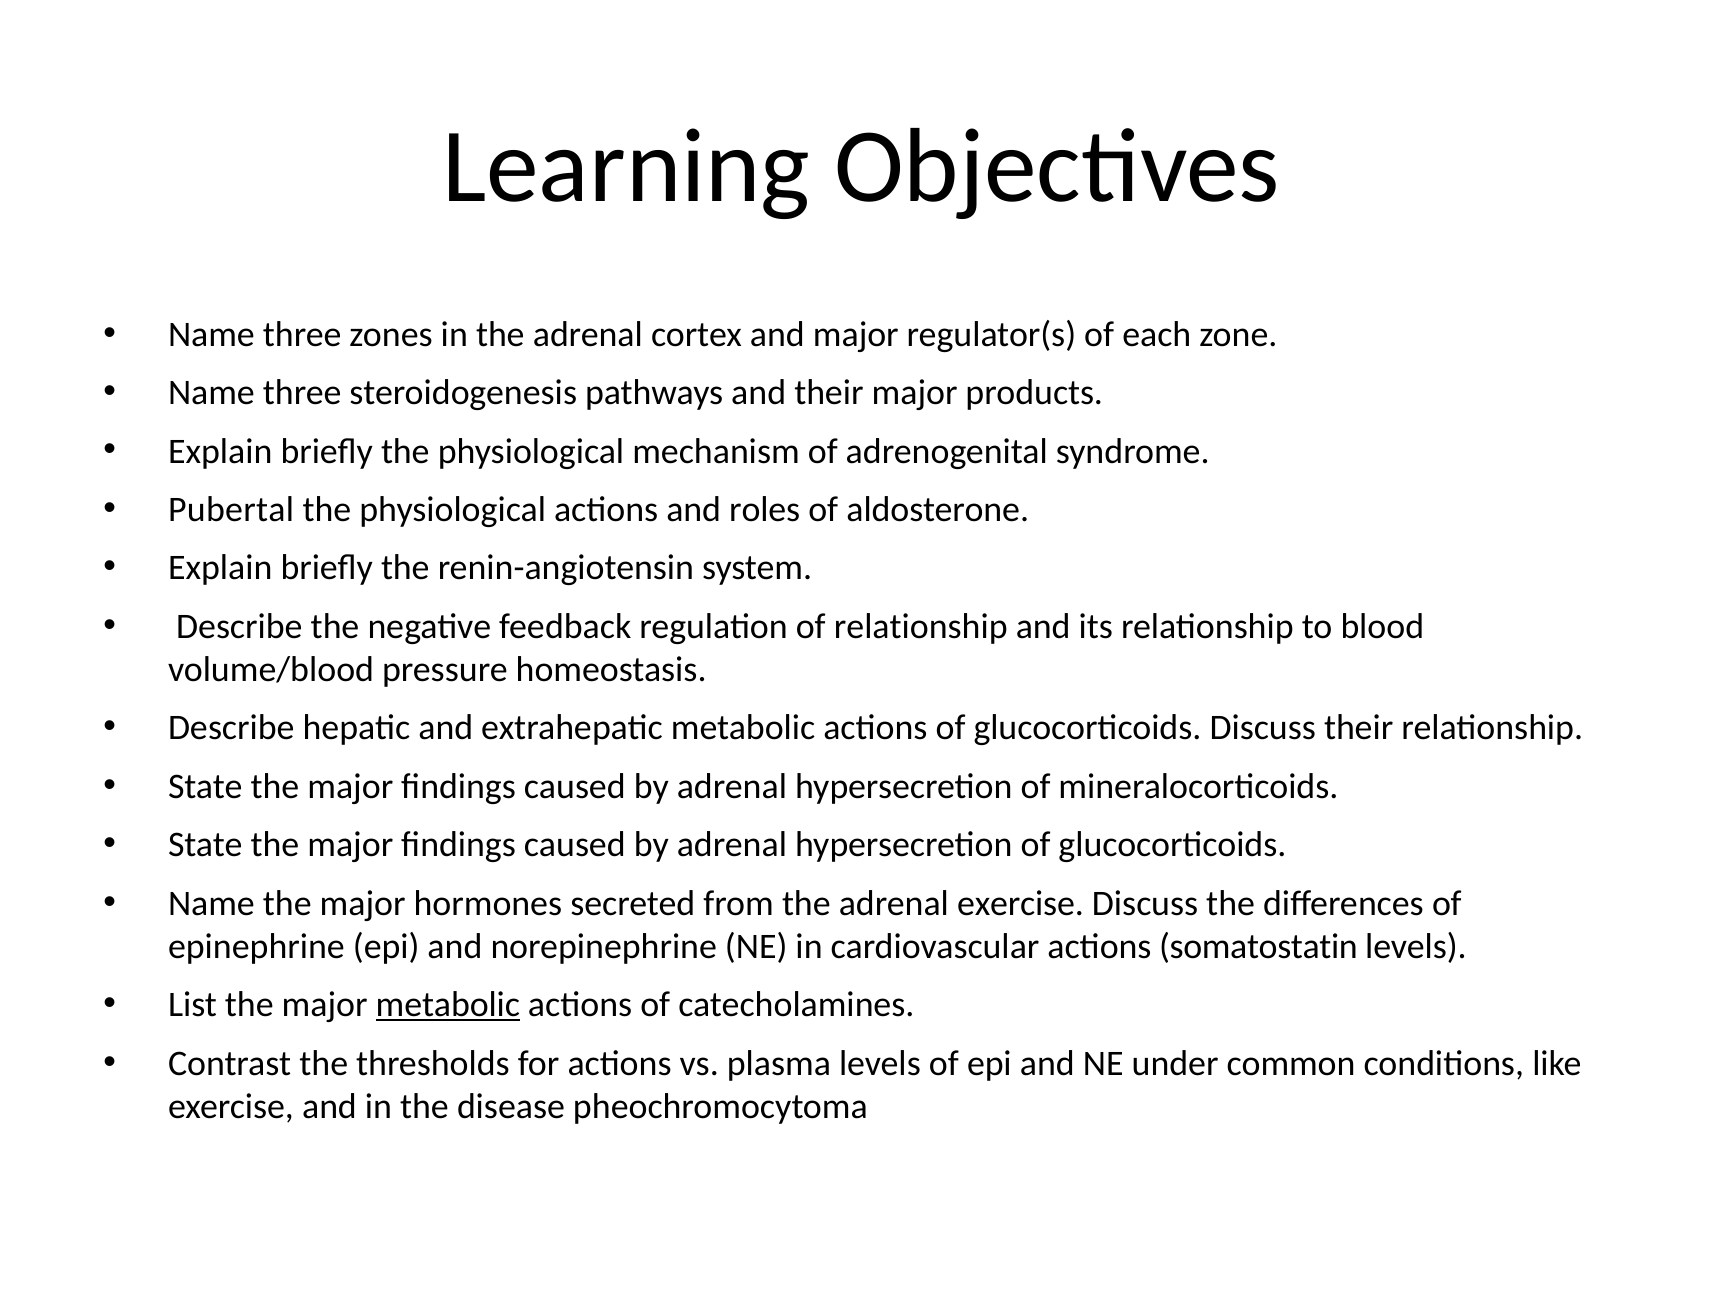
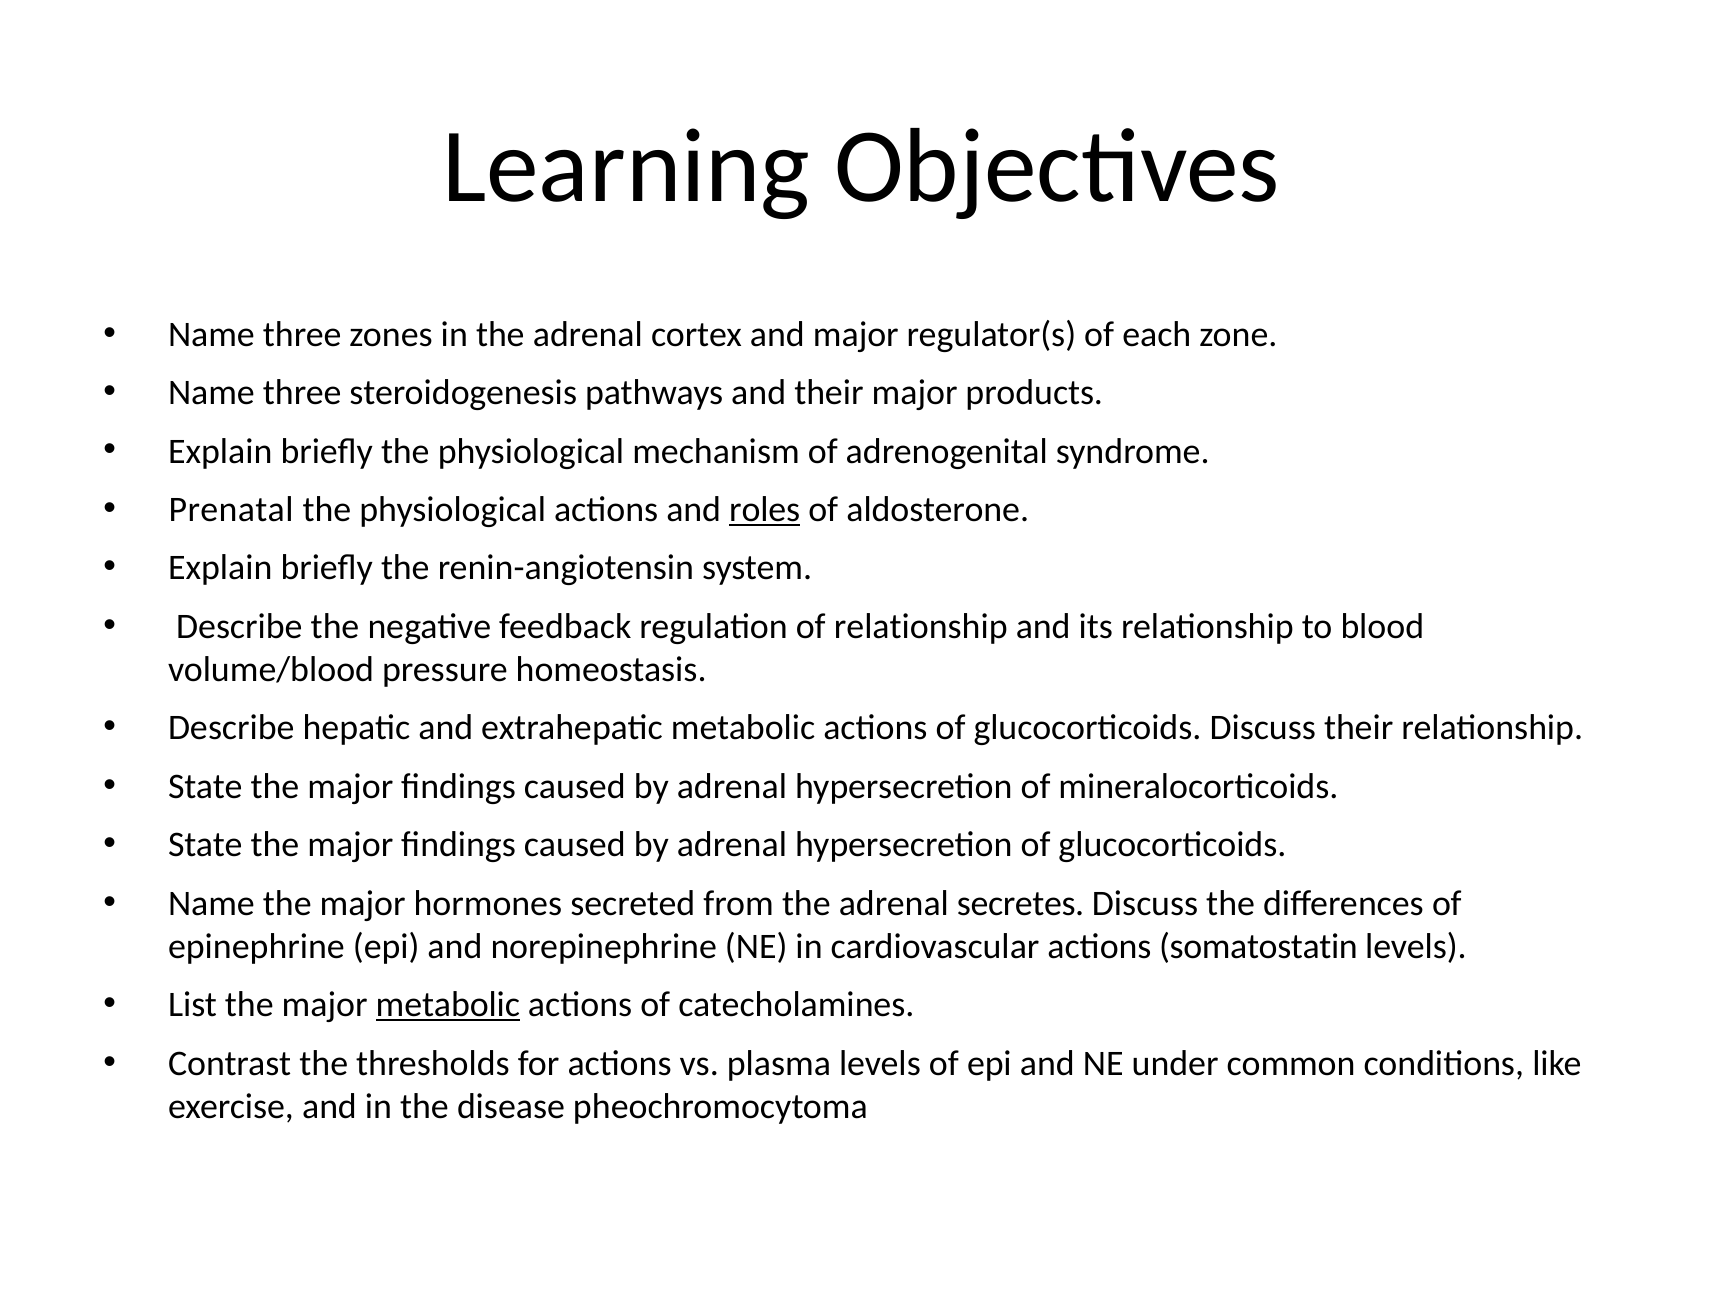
Pubertal: Pubertal -> Prenatal
roles underline: none -> present
adrenal exercise: exercise -> secretes
